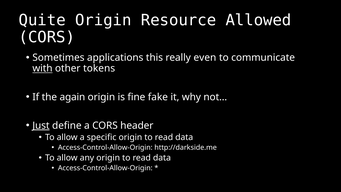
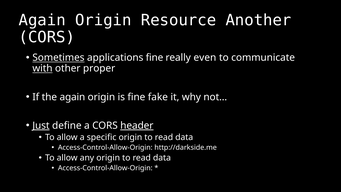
Quite at (42, 20): Quite -> Again
Allowed: Allowed -> Another
Sometimes underline: none -> present
applications this: this -> fine
tokens: tokens -> proper
header underline: none -> present
